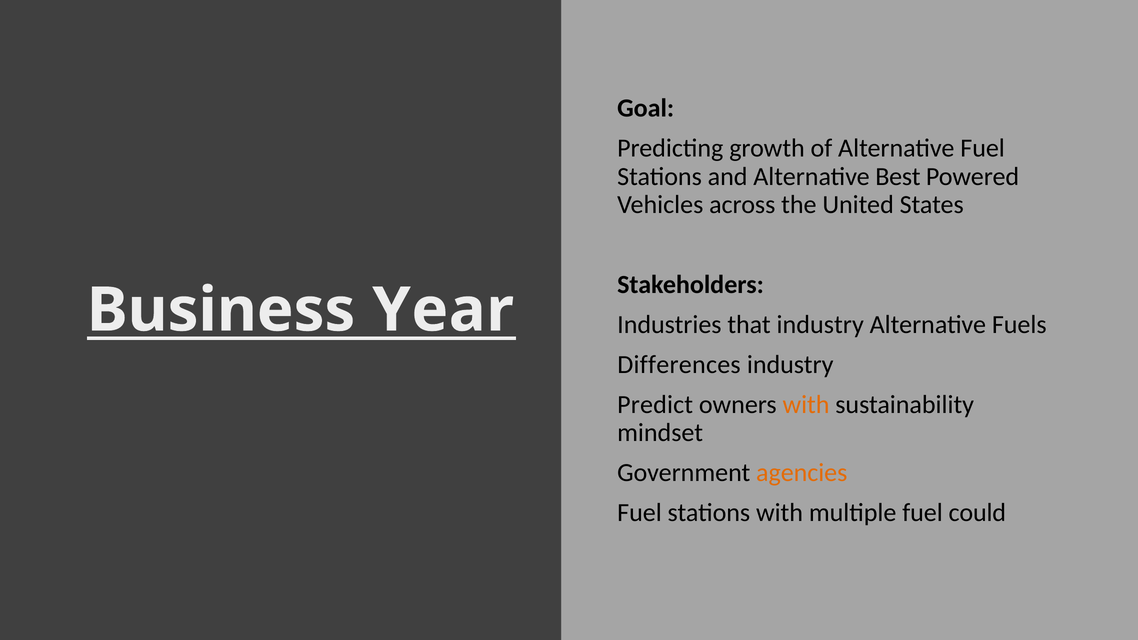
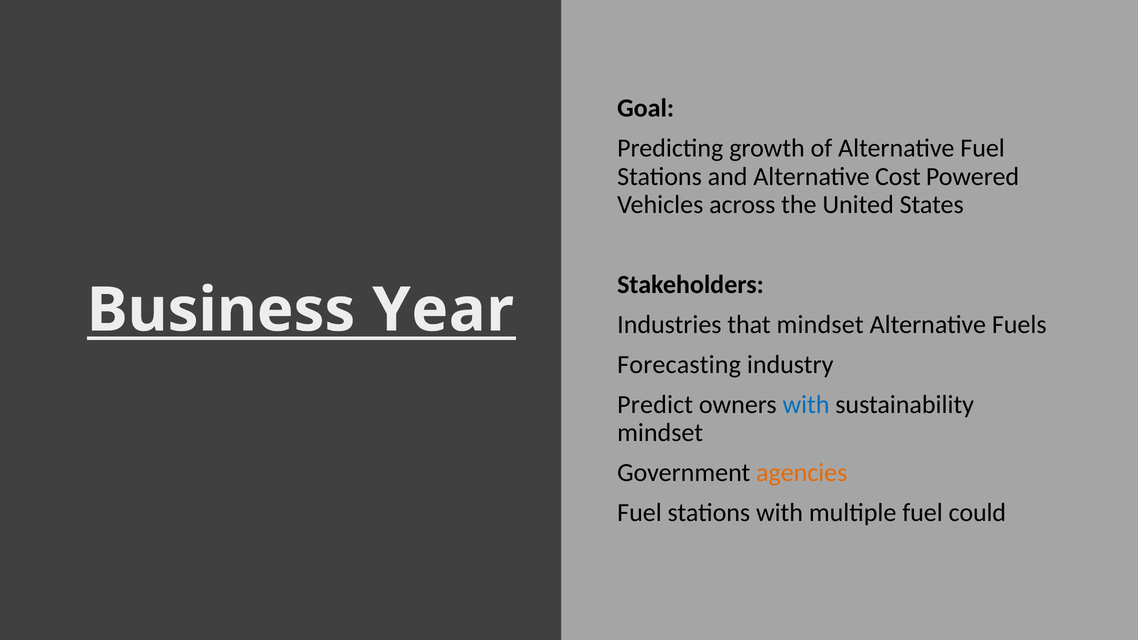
Best: Best -> Cost
that industry: industry -> mindset
Differences: Differences -> Forecasting
with at (806, 405) colour: orange -> blue
